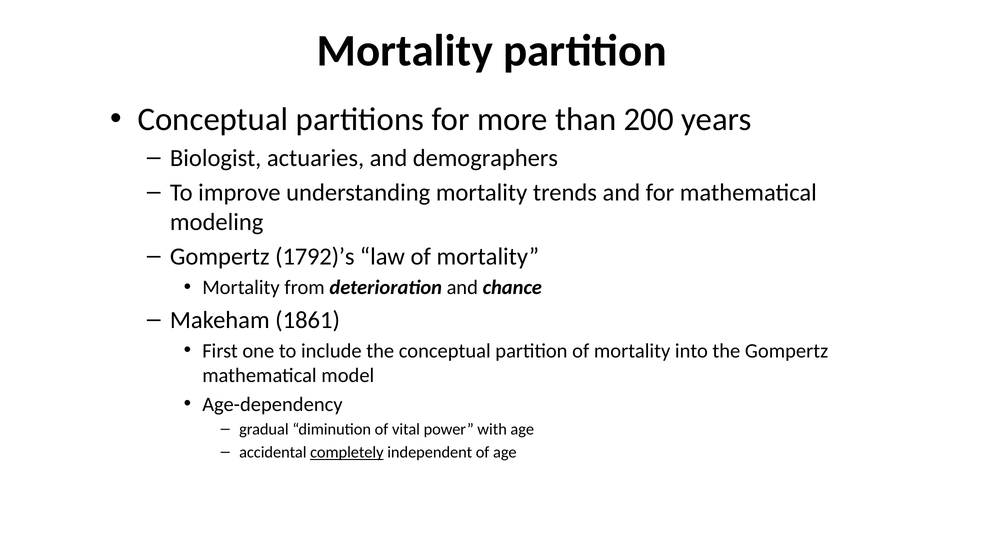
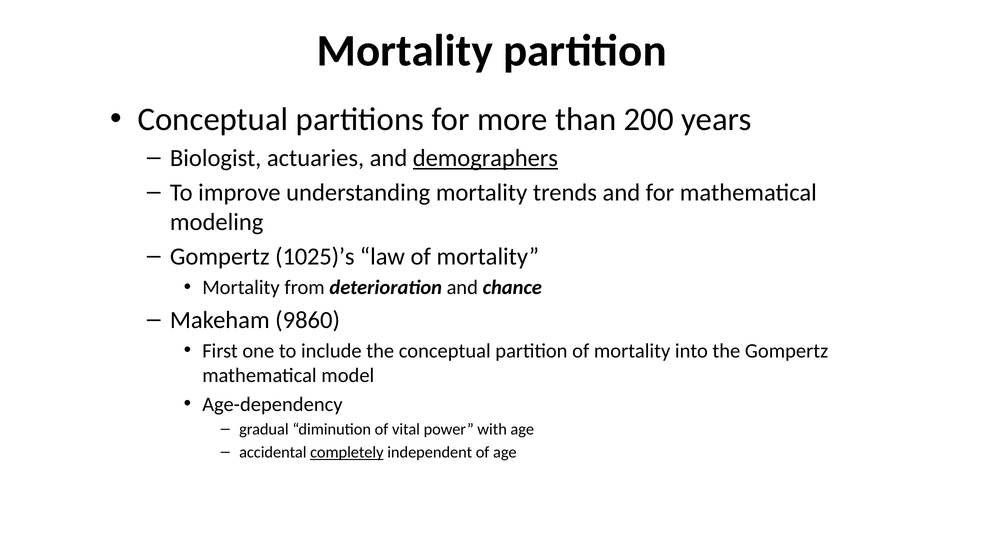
demographers underline: none -> present
1792)’s: 1792)’s -> 1025)’s
1861: 1861 -> 9860
